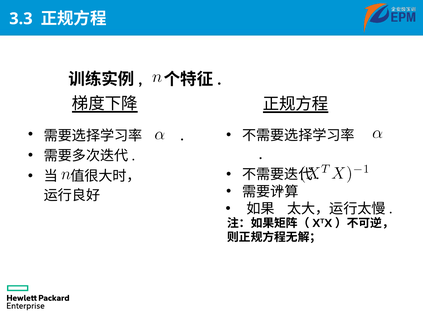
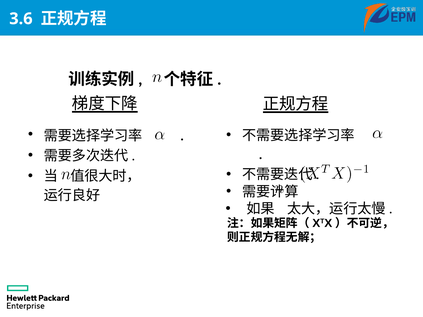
3.3: 3.3 -> 3.6
